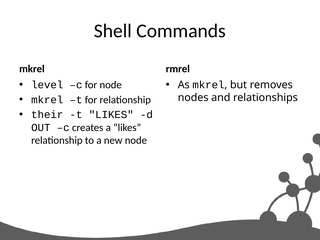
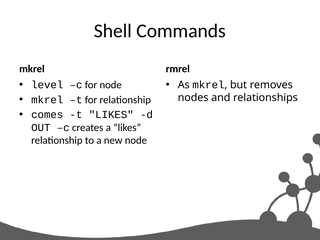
their: their -> comes
